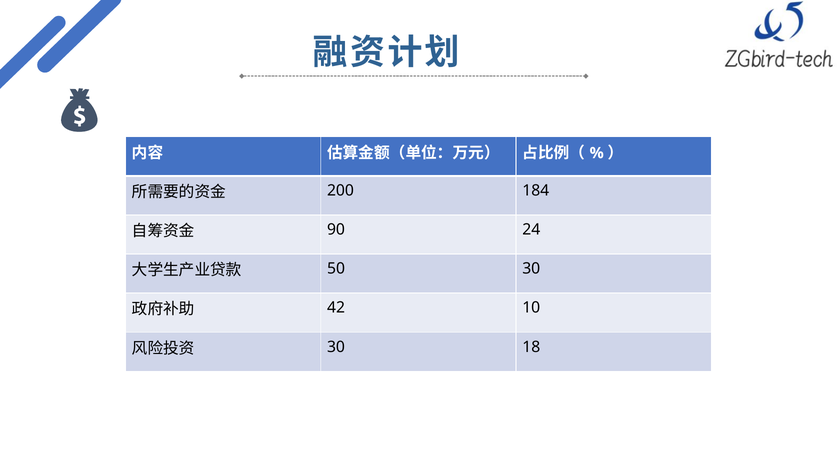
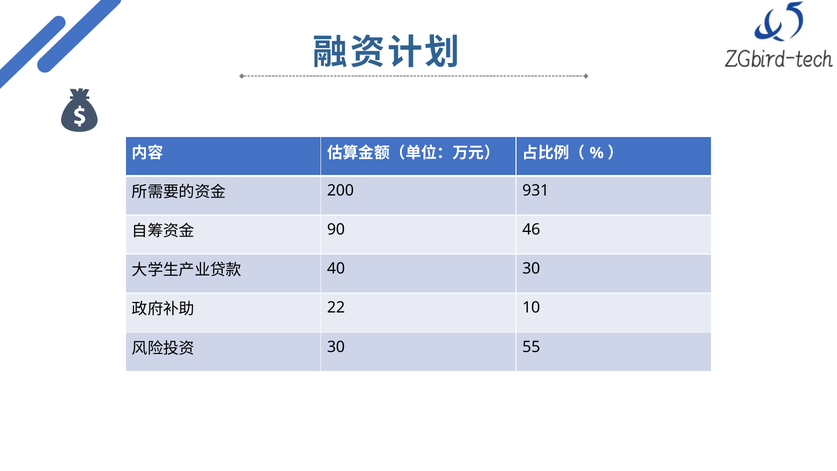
184: 184 -> 931
24: 24 -> 46
50: 50 -> 40
42: 42 -> 22
18: 18 -> 55
